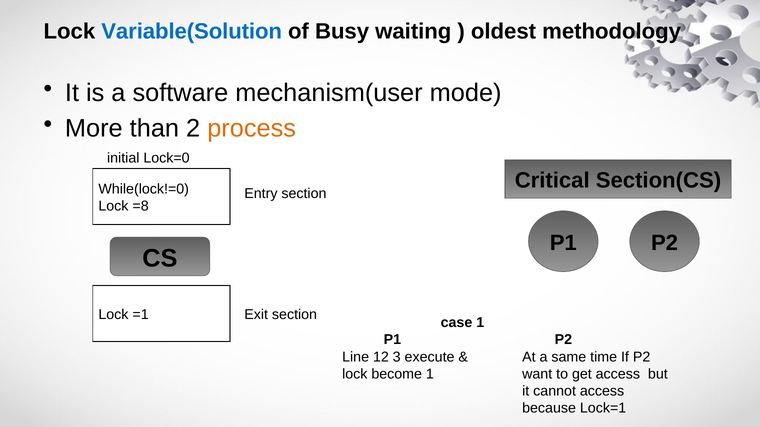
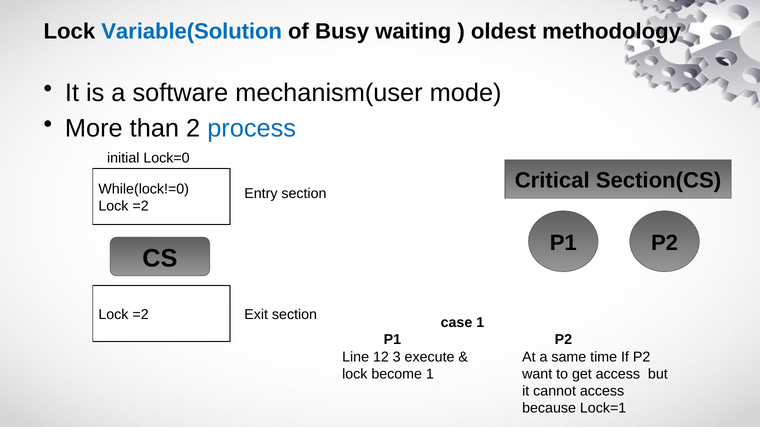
process colour: orange -> blue
=8 at (141, 206): =8 -> =2
=1 at (141, 315): =1 -> =2
